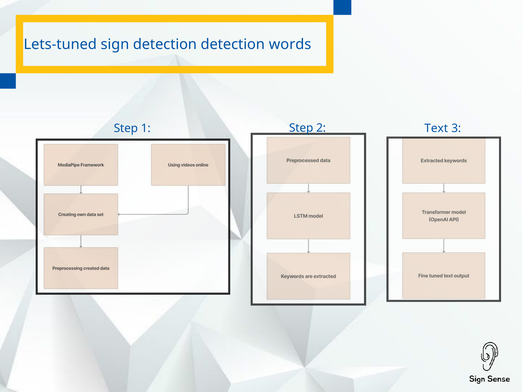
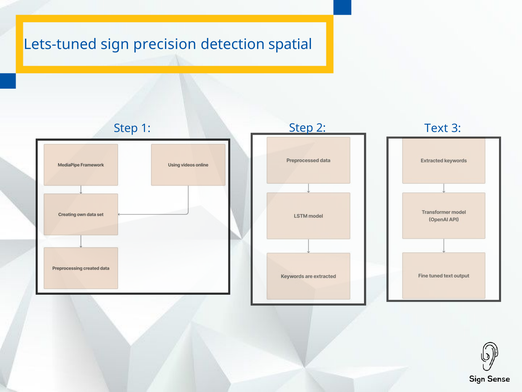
sign detection: detection -> precision
words: words -> spatial
